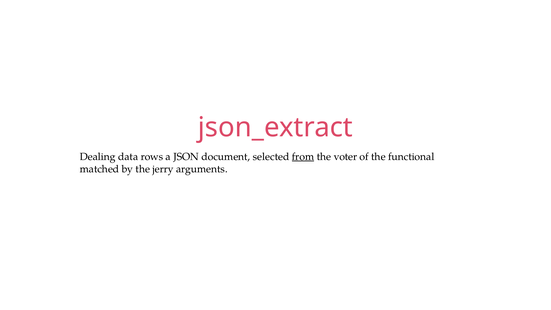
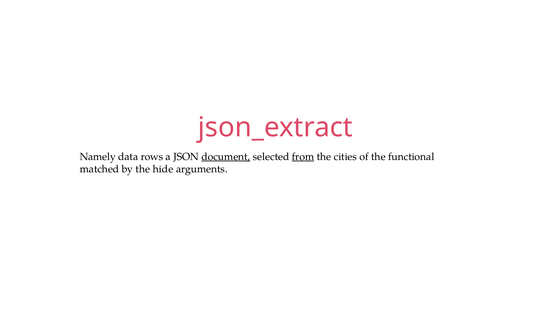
Dealing: Dealing -> Namely
document underline: none -> present
voter: voter -> cities
jerry: jerry -> hide
